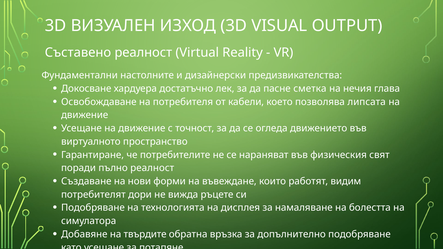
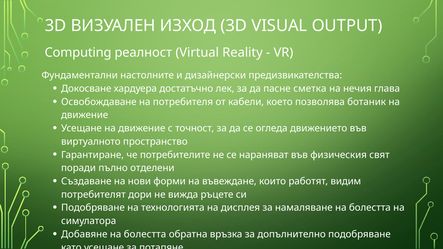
Съставено: Съставено -> Computing
липсата: липсата -> ботаник
пълно реалност: реалност -> отделени
Добавяне на твърдите: твърдите -> болестта
